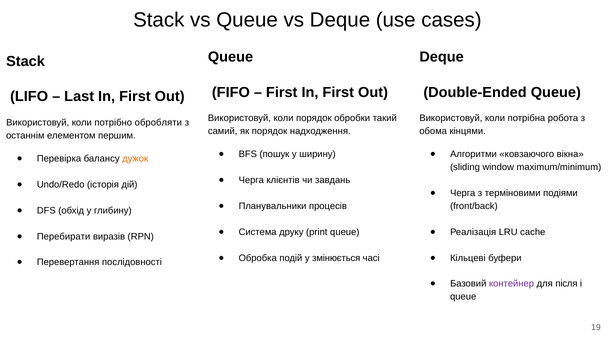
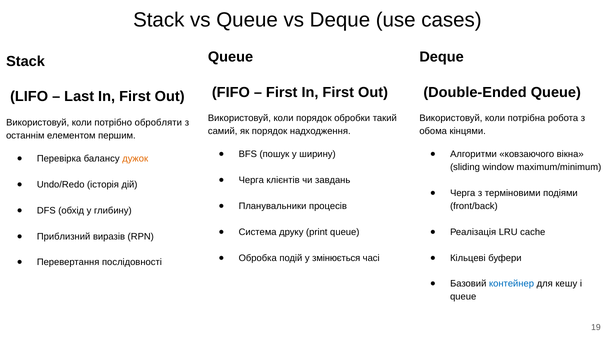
Перебирати: Перебирати -> Приблизний
контейнер colour: purple -> blue
після: після -> кешу
